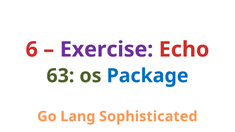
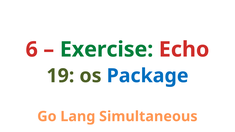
Exercise colour: purple -> green
63: 63 -> 19
Sophisticated: Sophisticated -> Simultaneous
